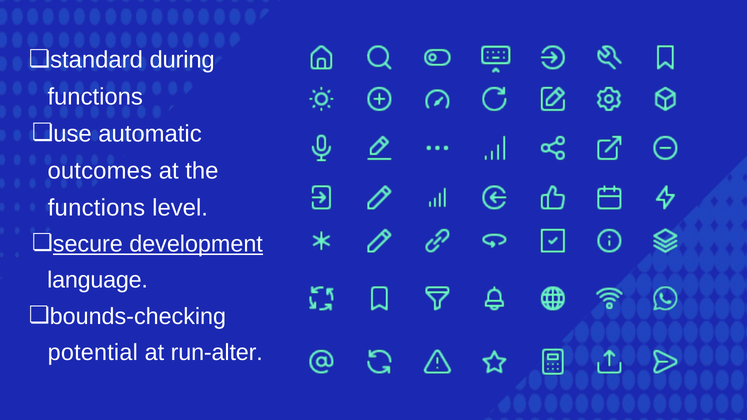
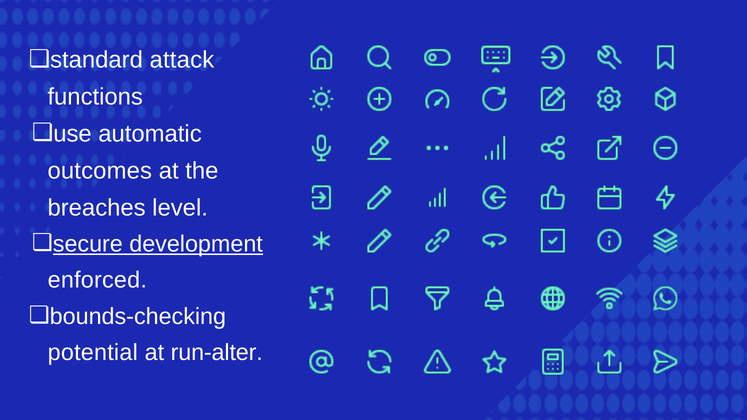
during: during -> attack
functions at (96, 208): functions -> breaches
language: language -> enforced
